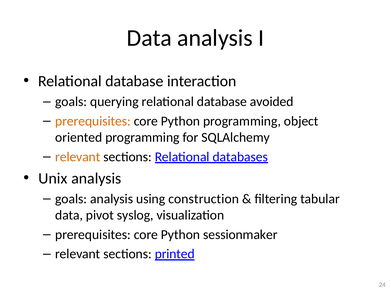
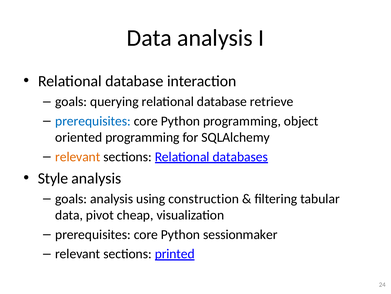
avoided: avoided -> retrieve
prerequisites at (93, 121) colour: orange -> blue
Unix: Unix -> Style
syslog: syslog -> cheap
